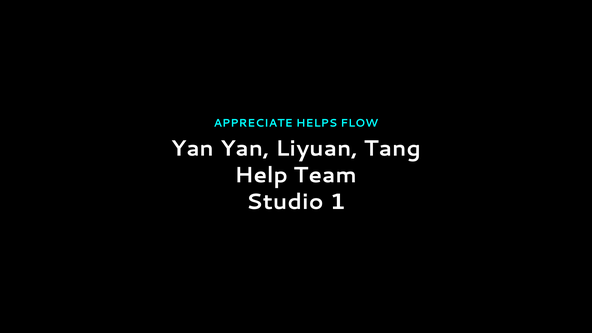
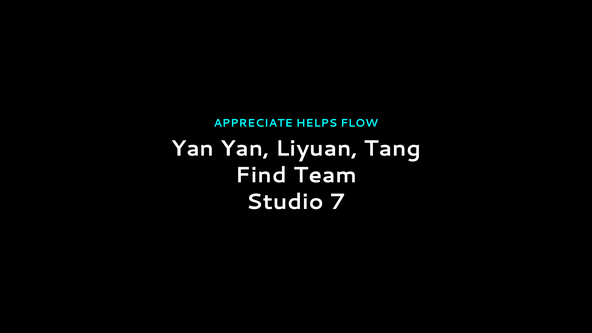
Help: Help -> Find
1: 1 -> 7
